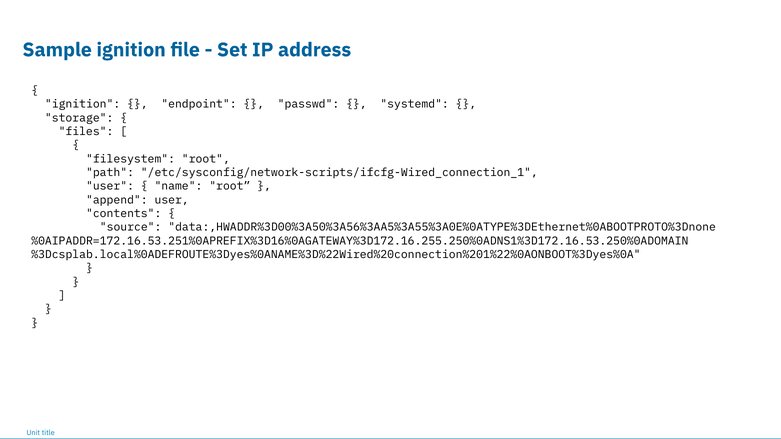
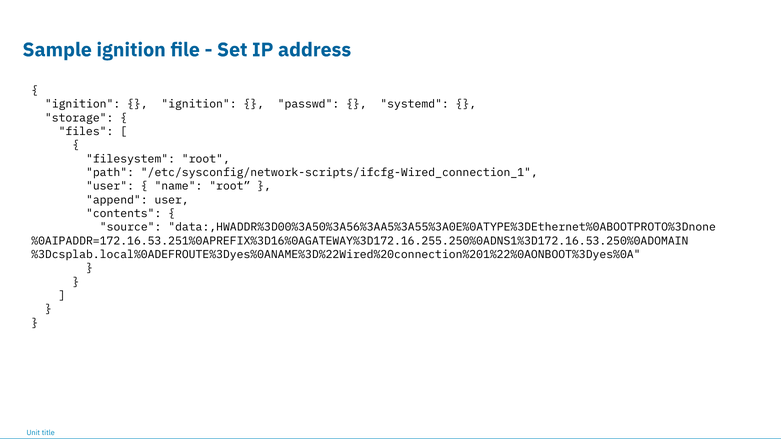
endpoint at (199, 104): endpoint -> ignition
